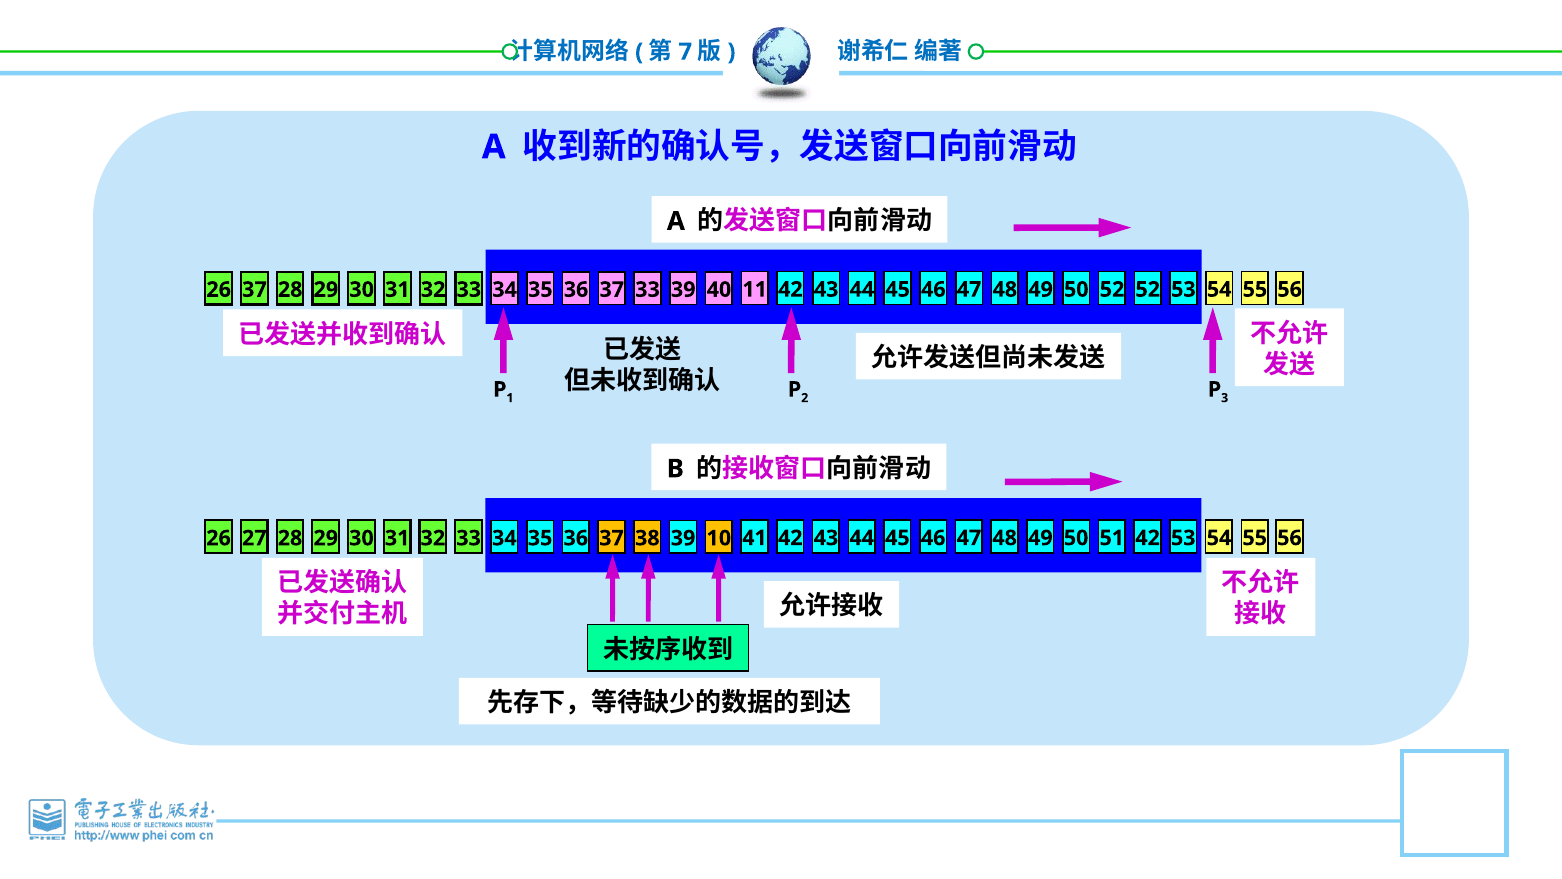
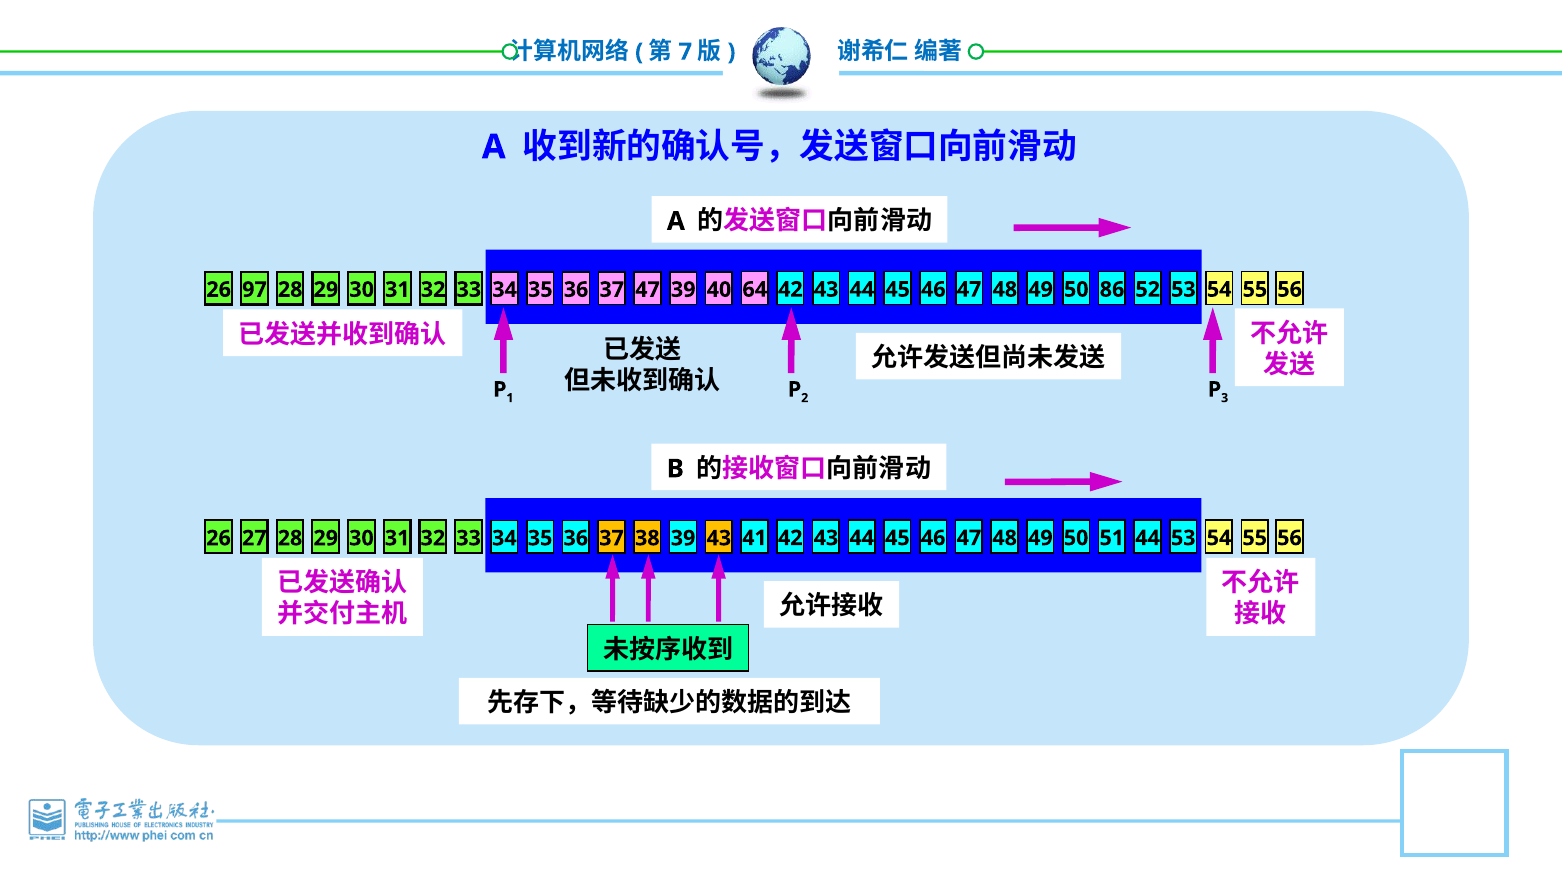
26 37: 37 -> 97
37 33: 33 -> 47
11: 11 -> 64
50 52: 52 -> 86
39 10: 10 -> 43
51 42: 42 -> 44
